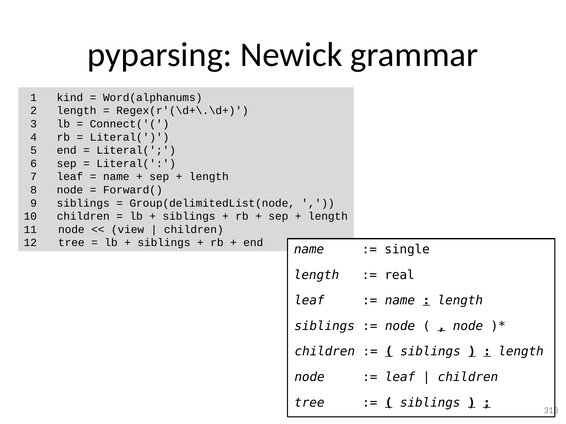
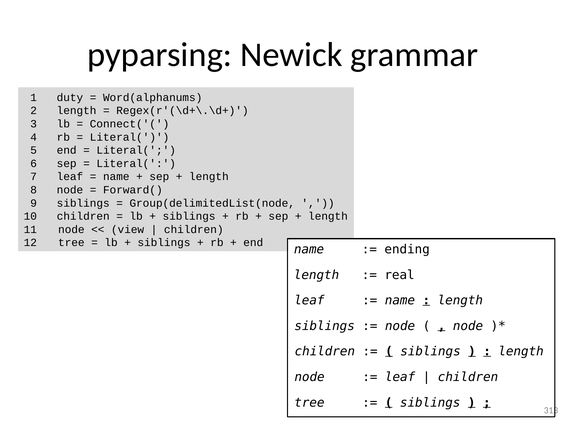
kind: kind -> duty
single: single -> ending
